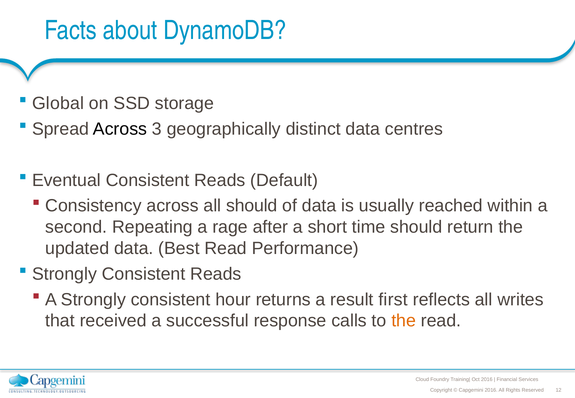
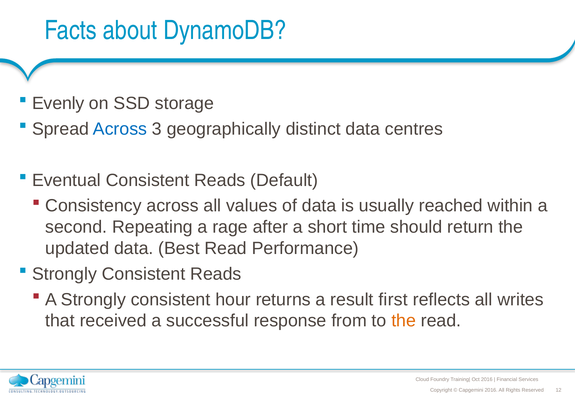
Global: Global -> Evenly
Across at (120, 129) colour: black -> blue
all should: should -> values
calls: calls -> from
